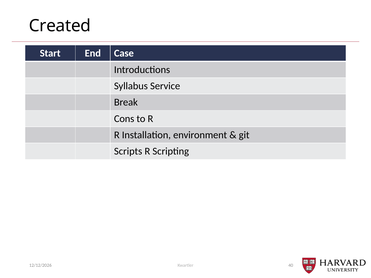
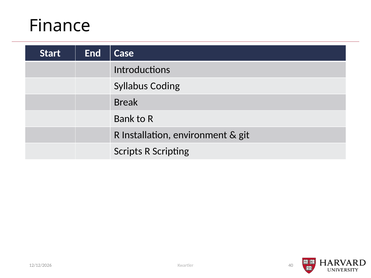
Created: Created -> Finance
Service: Service -> Coding
Cons: Cons -> Bank
